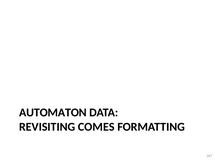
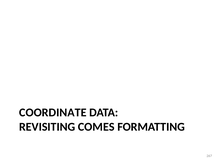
AUTOMATON: AUTOMATON -> COORDINATE
